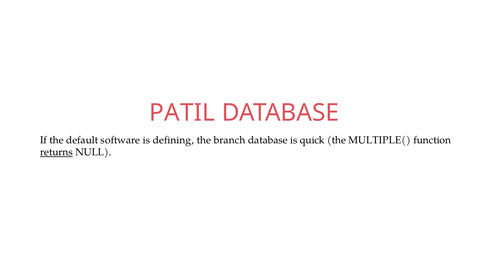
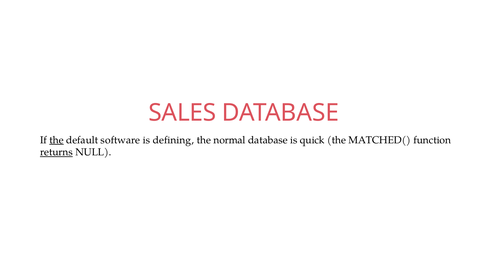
PATIL: PATIL -> SALES
the at (57, 140) underline: none -> present
branch: branch -> normal
MULTIPLE(: MULTIPLE( -> MATCHED(
